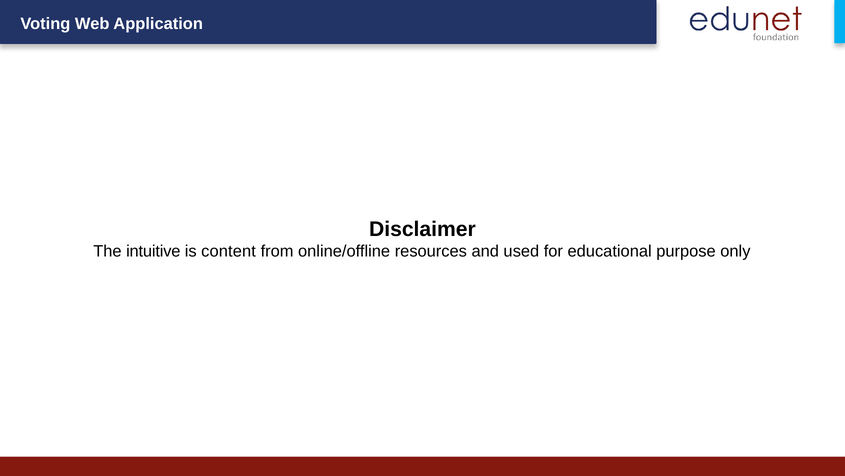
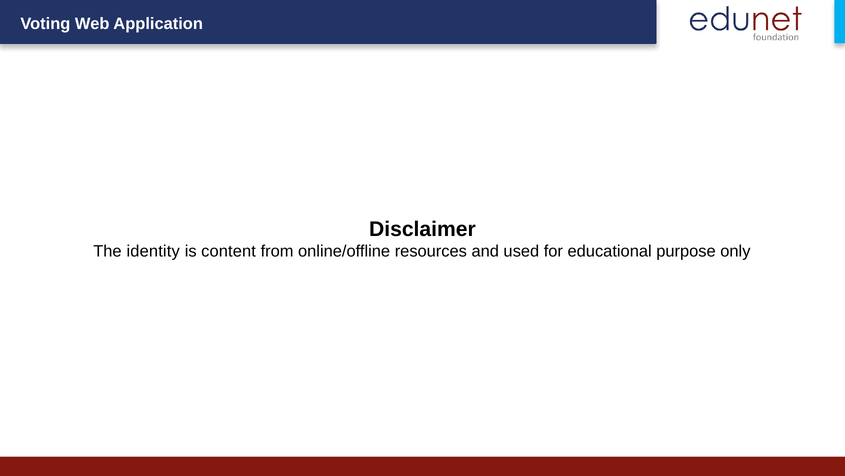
intuitive: intuitive -> identity
